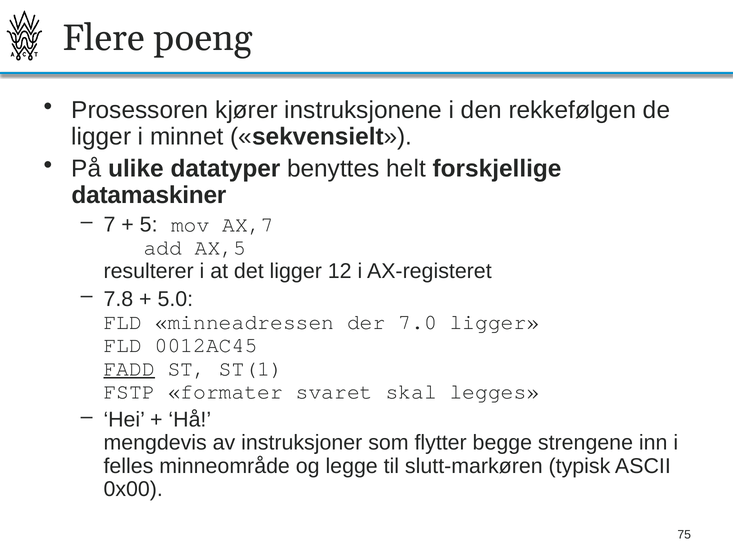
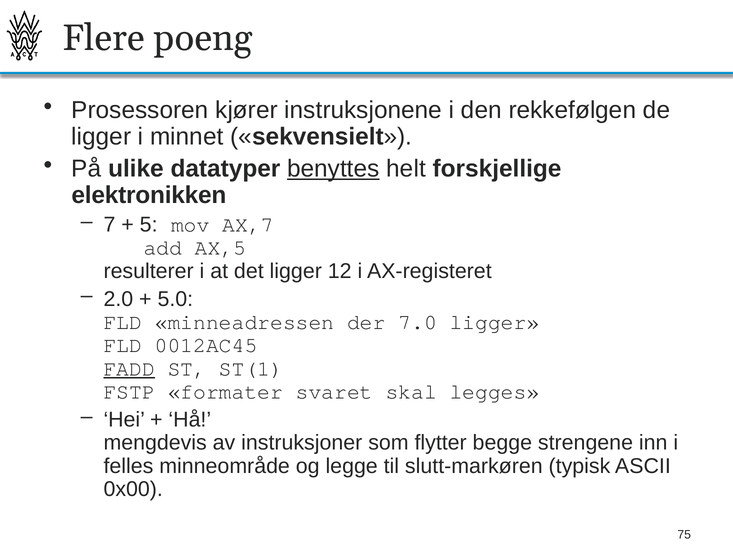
benyttes underline: none -> present
datamaskiner: datamaskiner -> elektronikken
7.8: 7.8 -> 2.0
